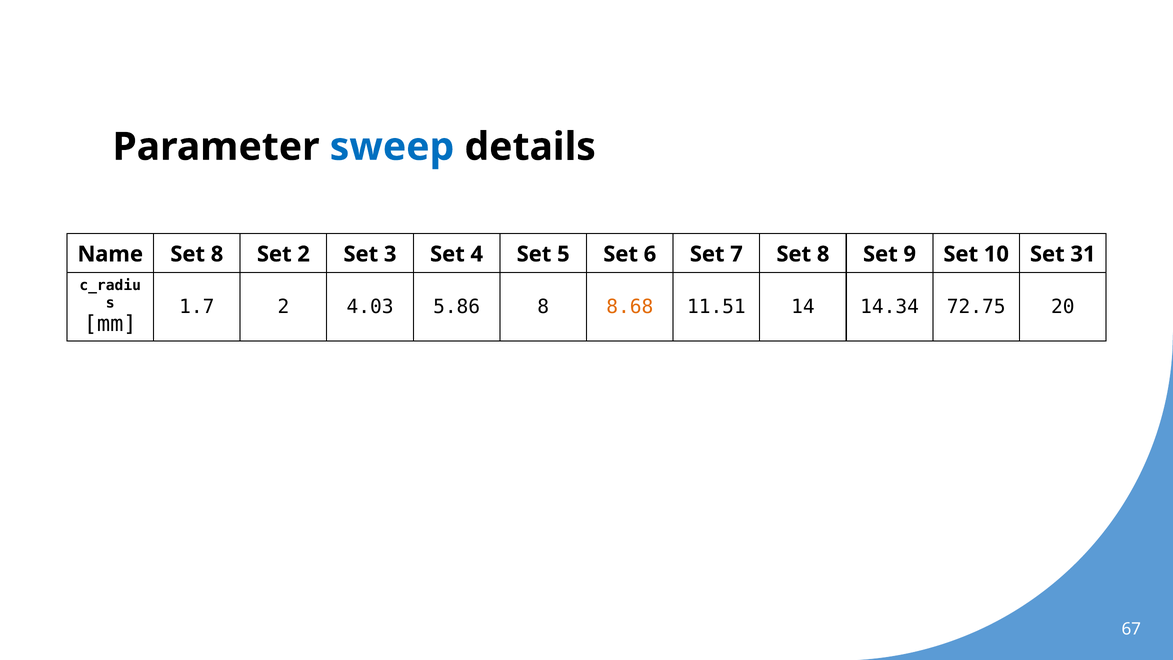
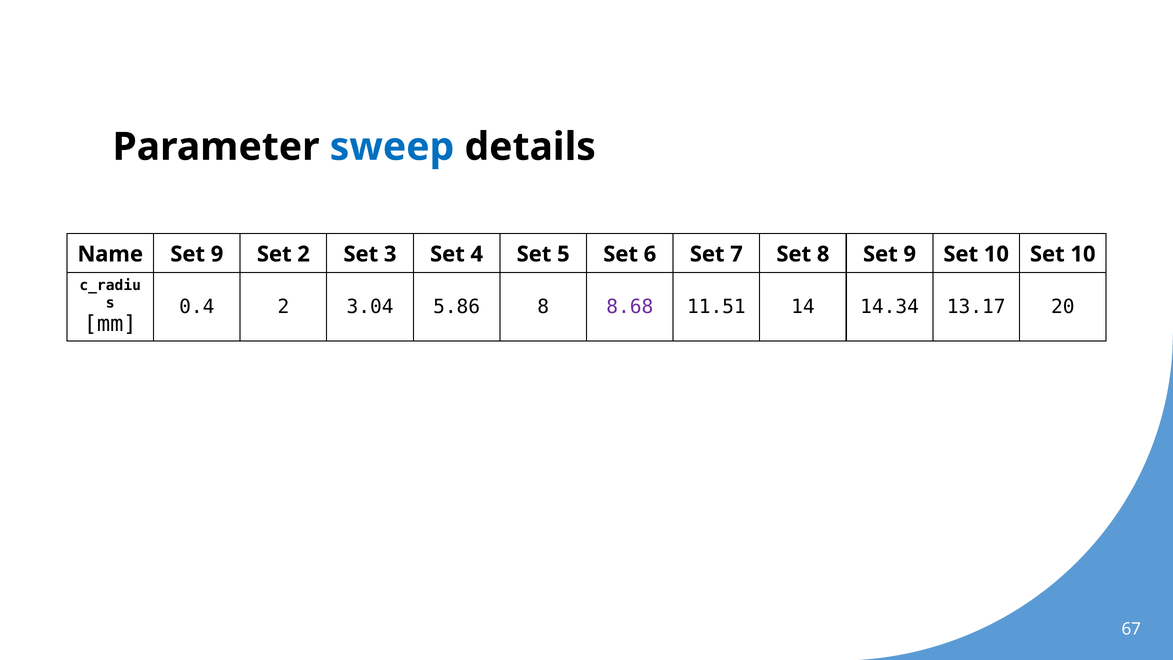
Name Set 8: 8 -> 9
10 Set 31: 31 -> 10
1.7: 1.7 -> 0.4
4.03: 4.03 -> 3.04
8.68 colour: orange -> purple
72.75: 72.75 -> 13.17
